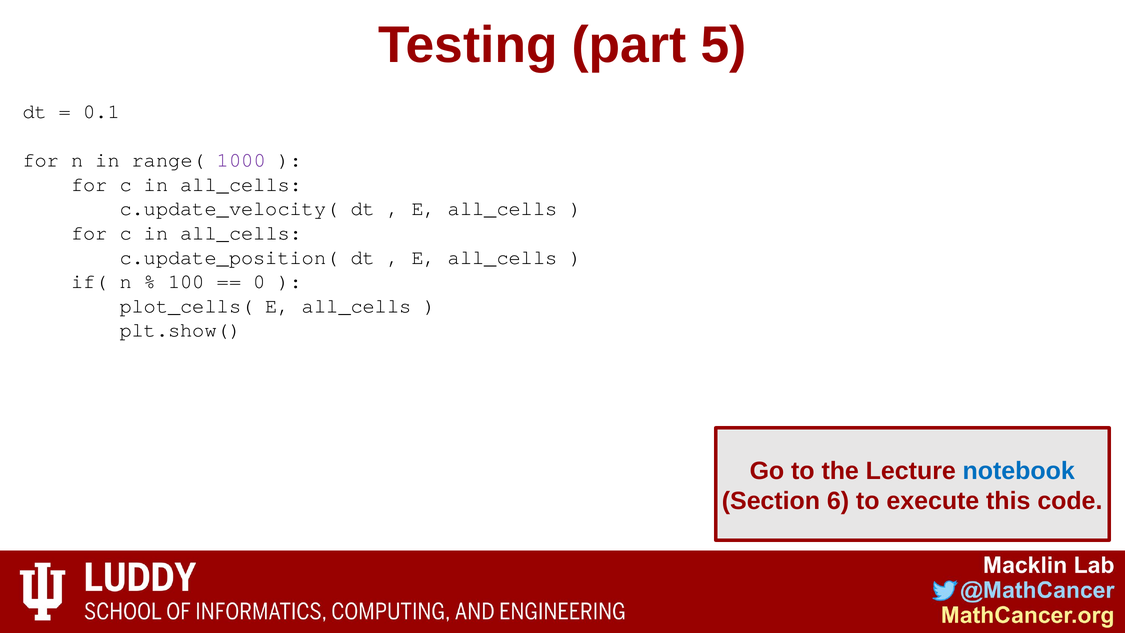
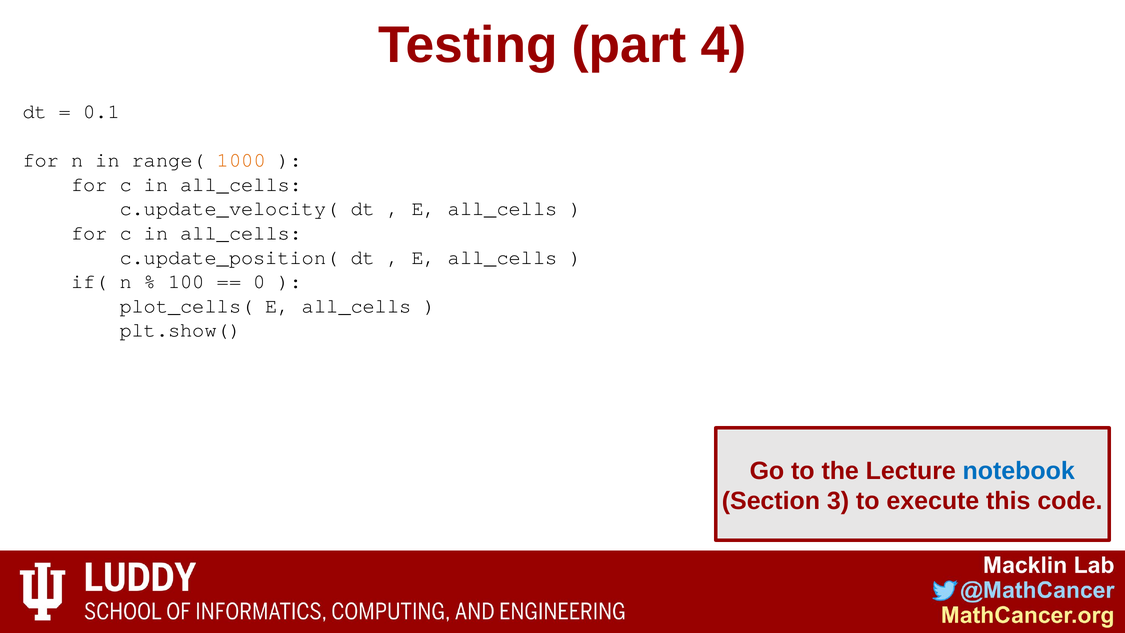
5: 5 -> 4
1000 colour: purple -> orange
6: 6 -> 3
